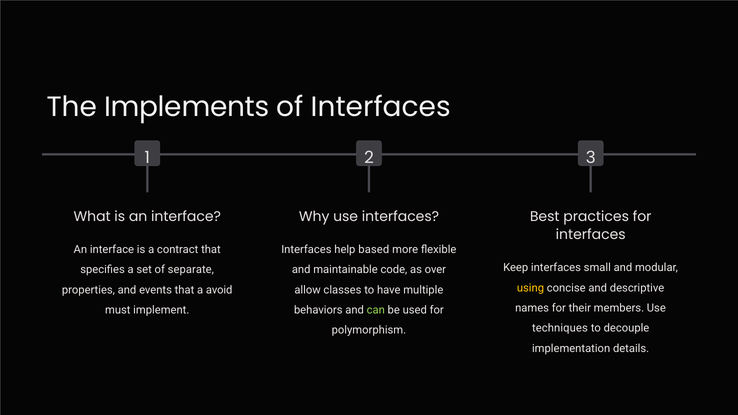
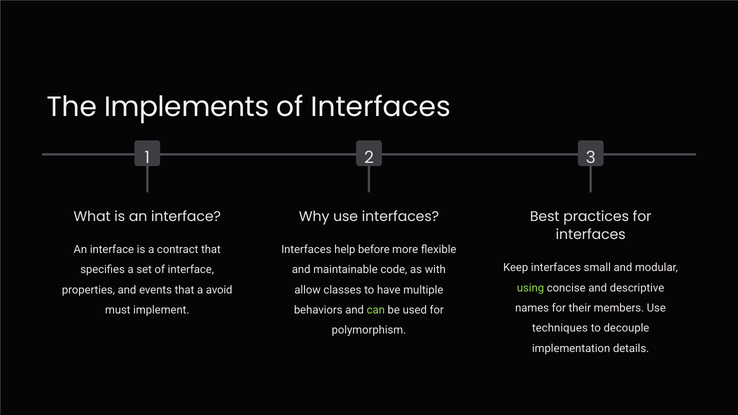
based: based -> before
of separate: separate -> interface
over: over -> with
using colour: yellow -> light green
